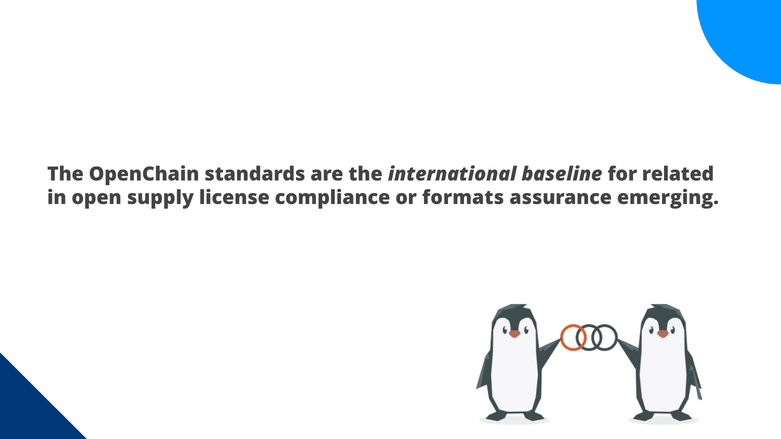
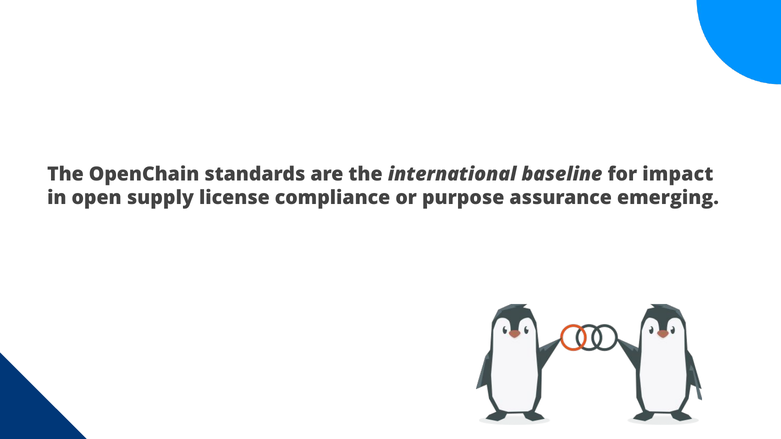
related: related -> impact
formats: formats -> purpose
